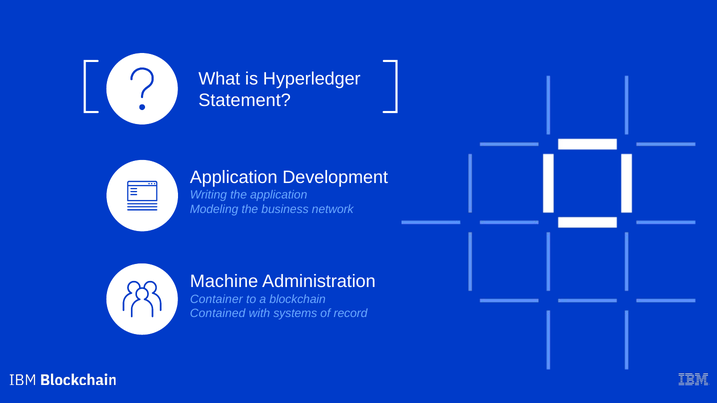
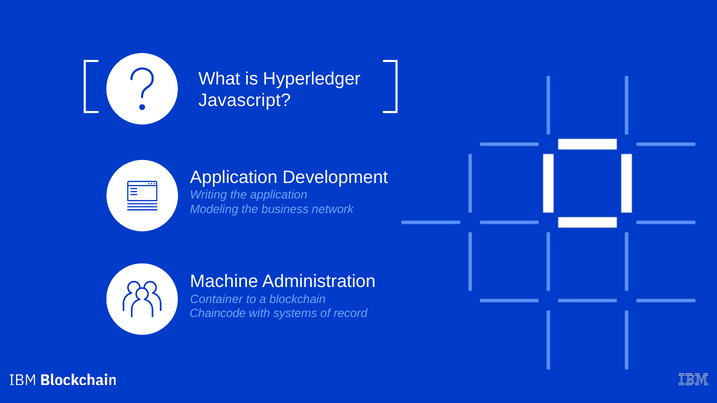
Statement: Statement -> Javascript
Contained: Contained -> Chaincode
